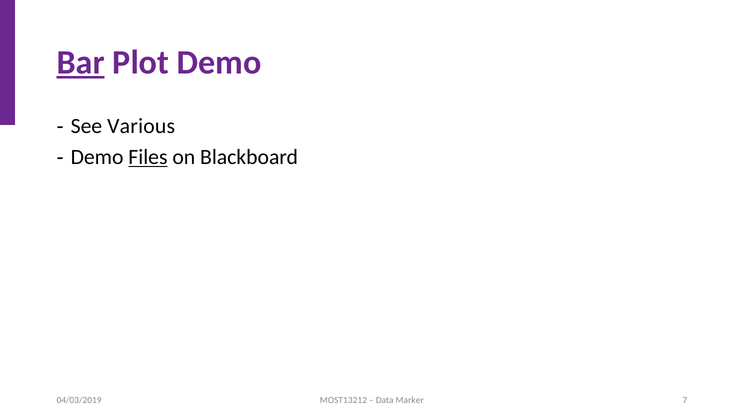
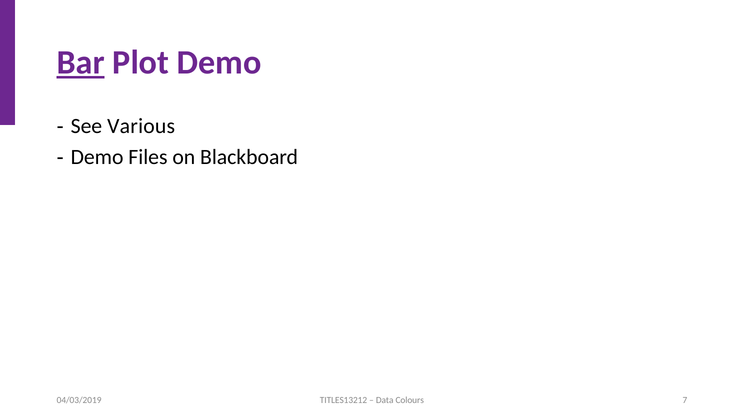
Files underline: present -> none
MOST13212: MOST13212 -> TITLES13212
Marker: Marker -> Colours
